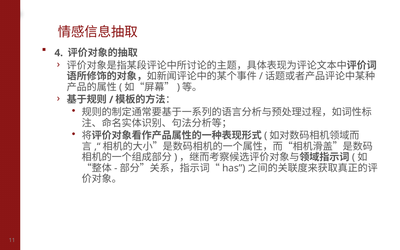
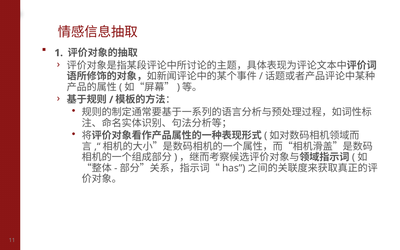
4: 4 -> 1
